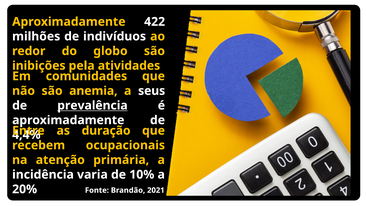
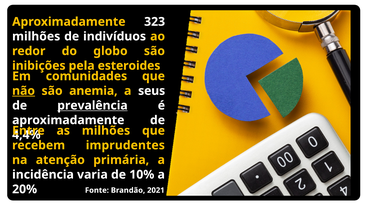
422: 422 -> 323
atividades: atividades -> esteroides
não underline: none -> present
as duração: duração -> milhões
ocupacionais: ocupacionais -> imprudentes
